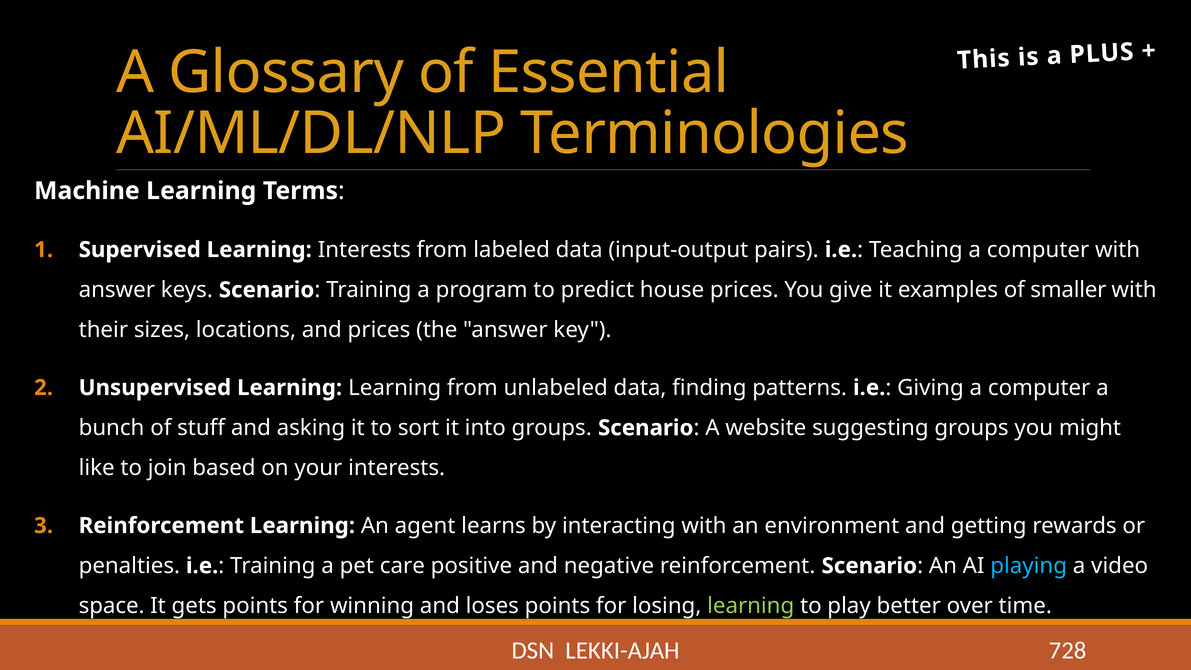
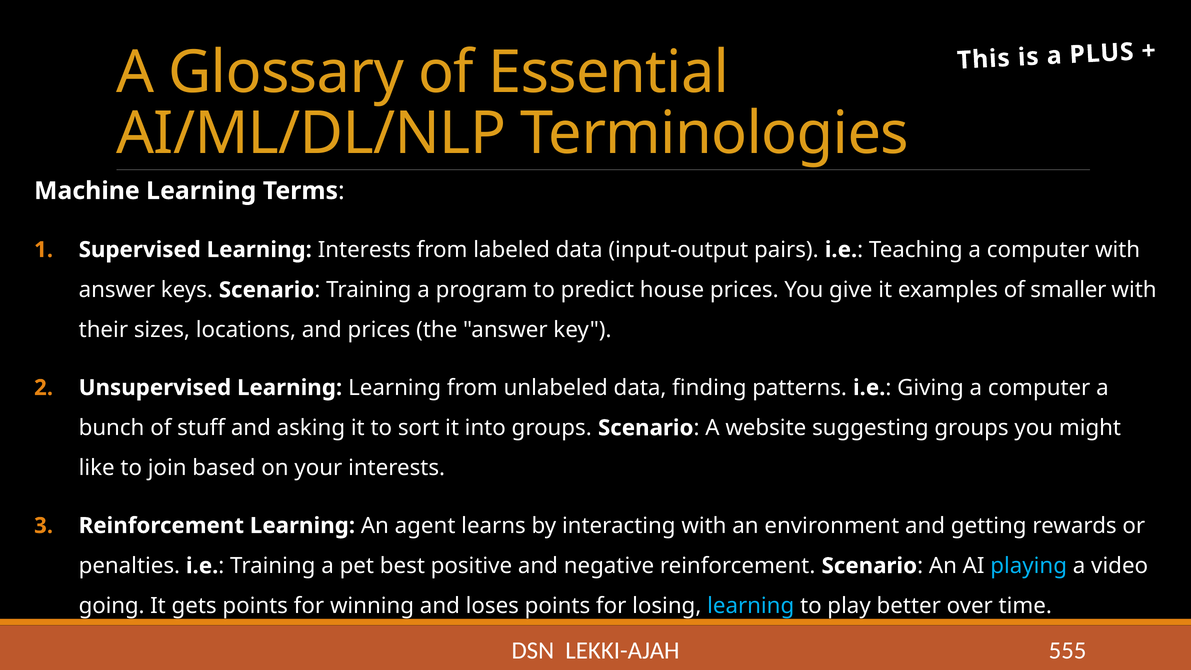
care: care -> best
space: space -> going
learning at (751, 606) colour: light green -> light blue
728: 728 -> 555
